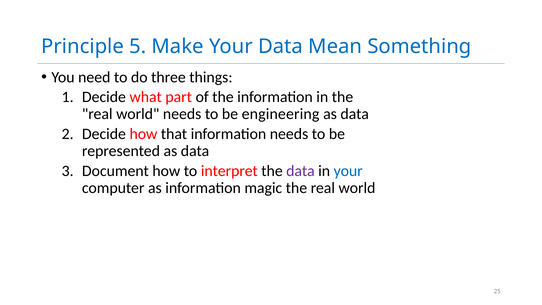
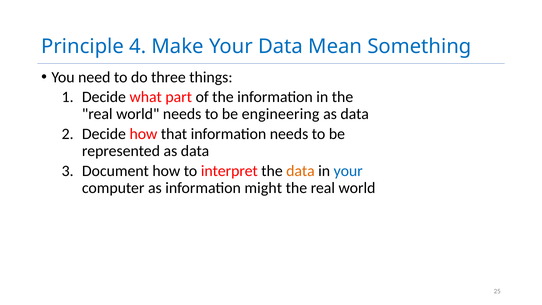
5: 5 -> 4
data at (300, 171) colour: purple -> orange
magic: magic -> might
